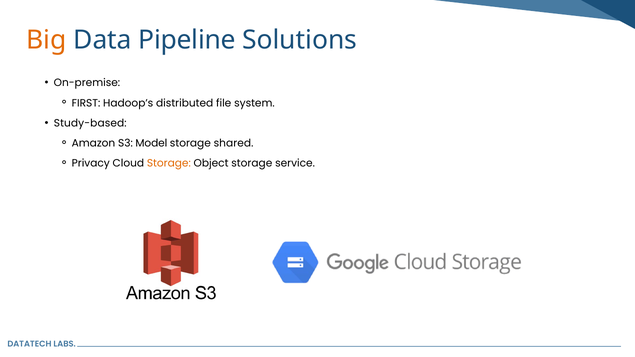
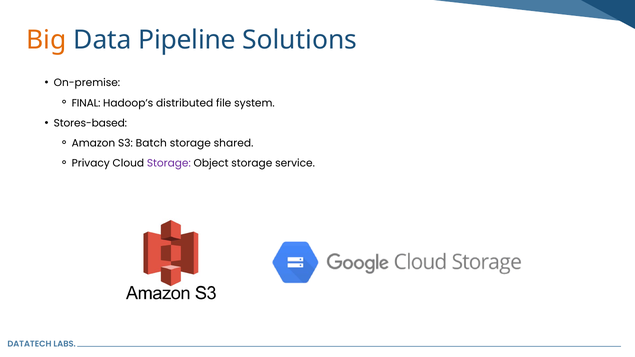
FIRST: FIRST -> FINAL
Study-based: Study-based -> Stores-based
Model: Model -> Batch
Storage at (169, 163) colour: orange -> purple
